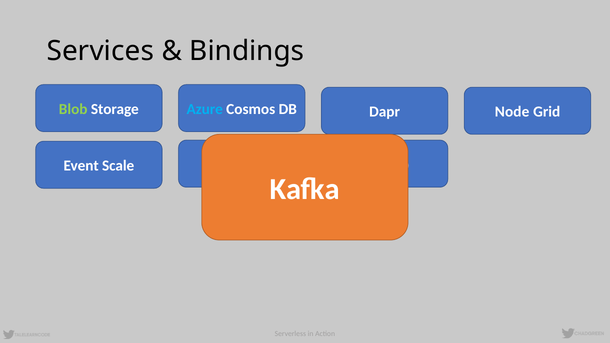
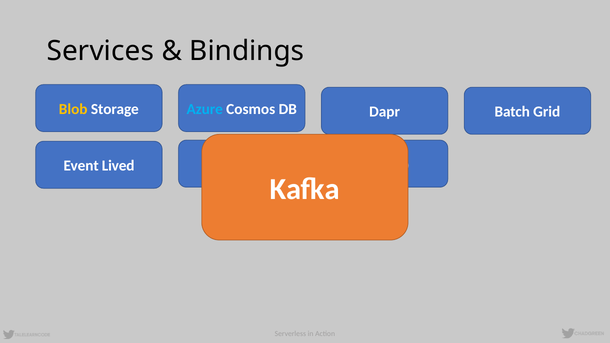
Blob colour: light green -> yellow
Node: Node -> Batch
Scale: Scale -> Lived
